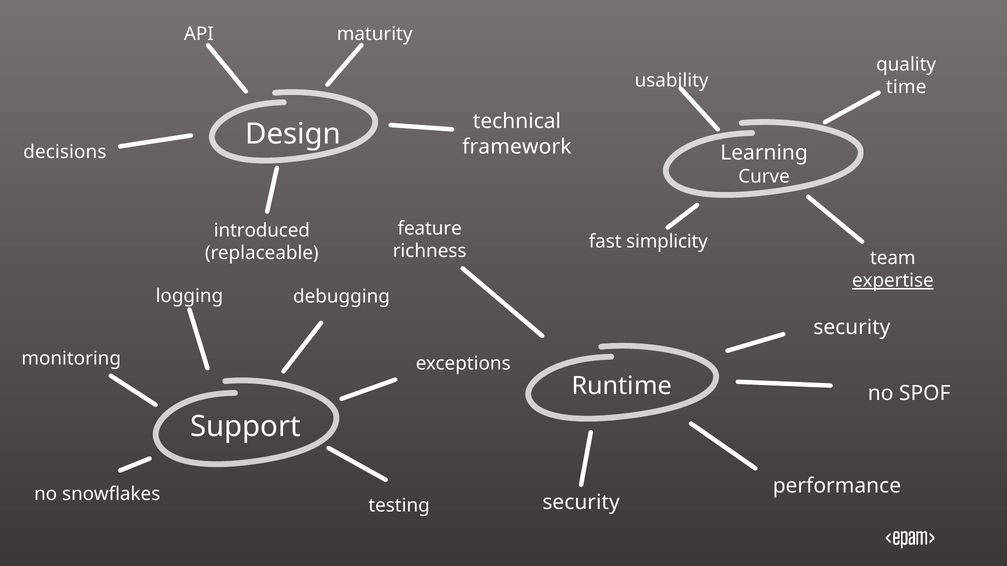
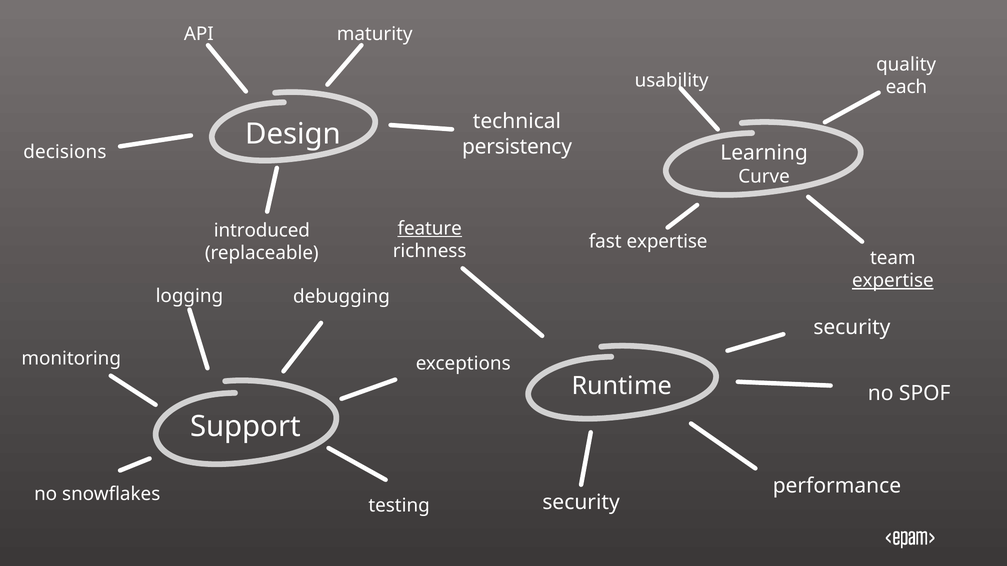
time: time -> each
framework: framework -> persistency
feature underline: none -> present
fast simplicity: simplicity -> expertise
